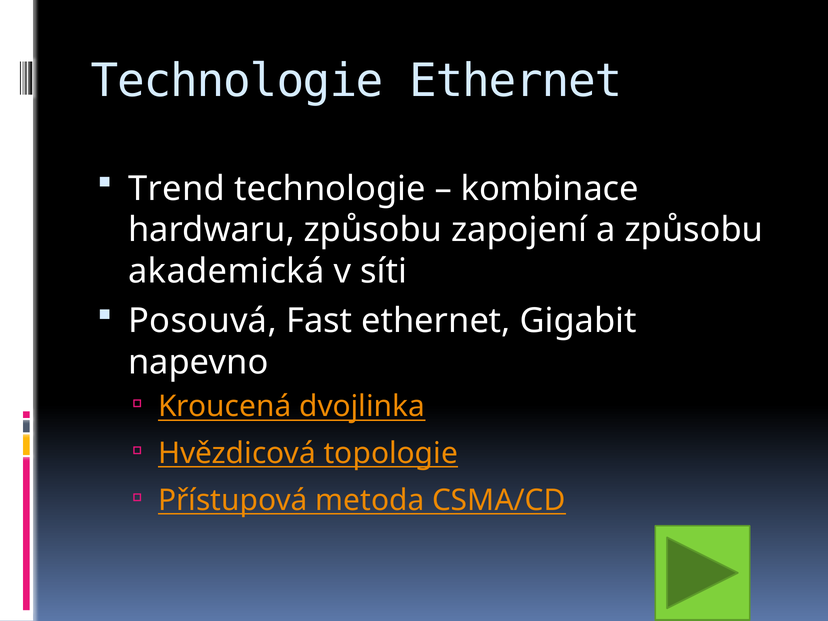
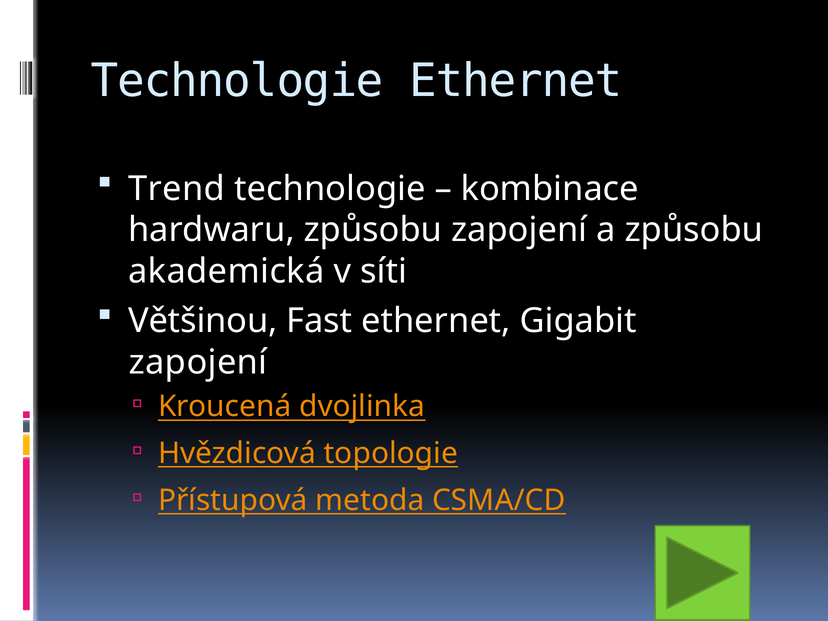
Posouvá: Posouvá -> Většinou
napevno at (198, 362): napevno -> zapojení
